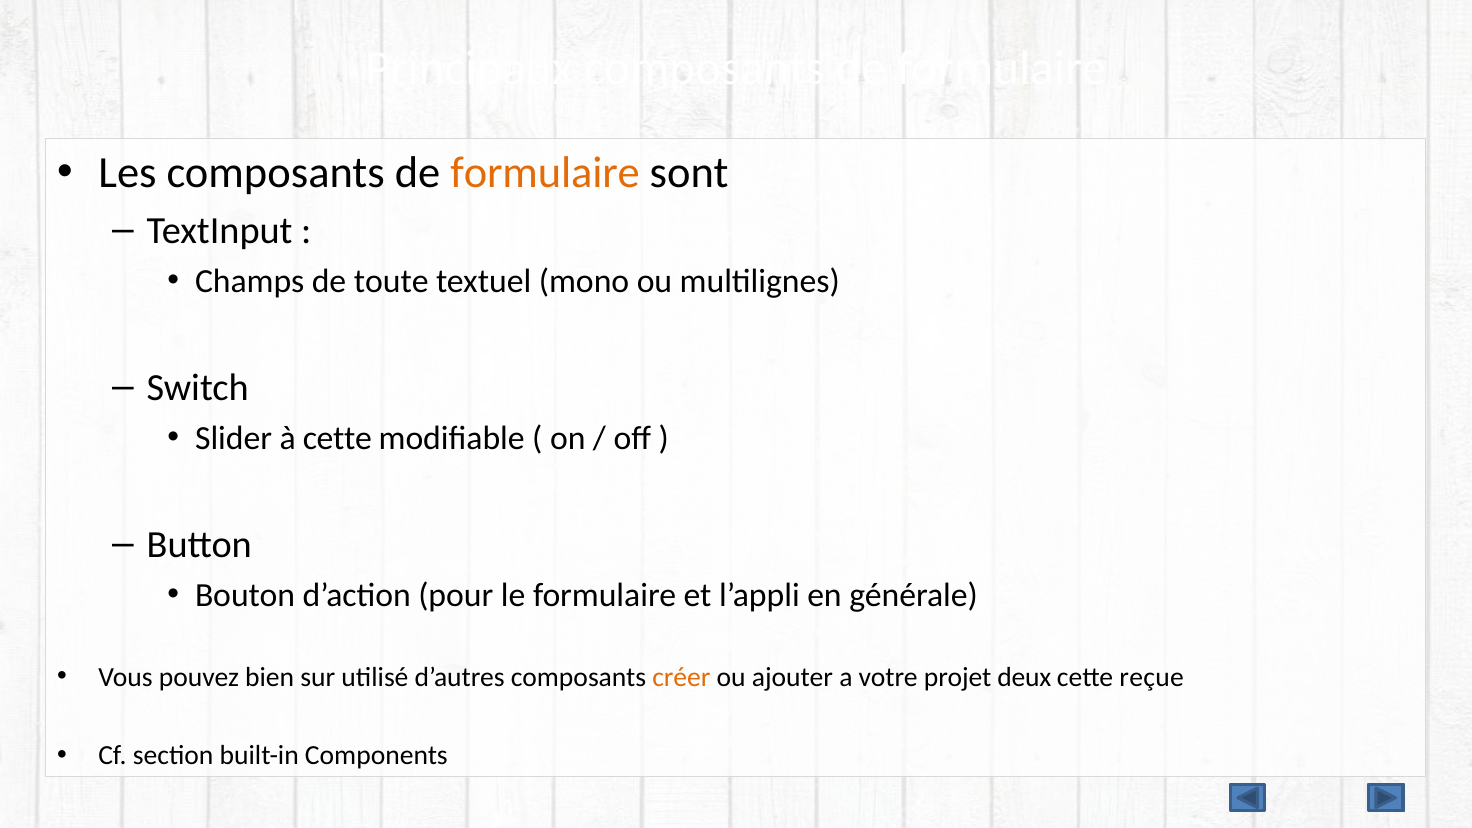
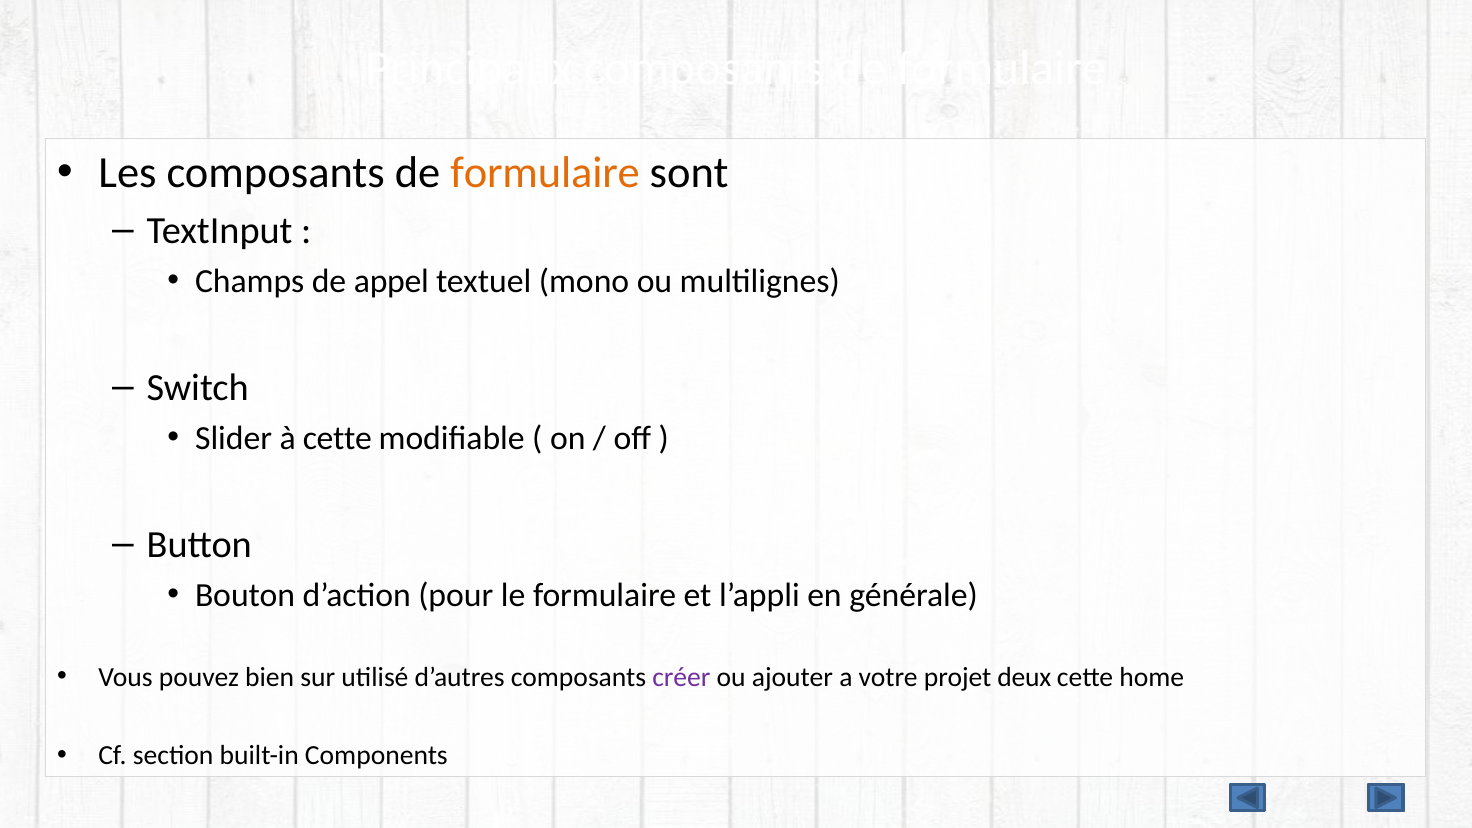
toute: toute -> appel
créer colour: orange -> purple
reçue: reçue -> home
